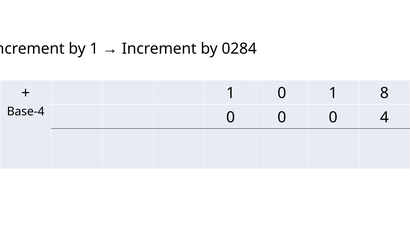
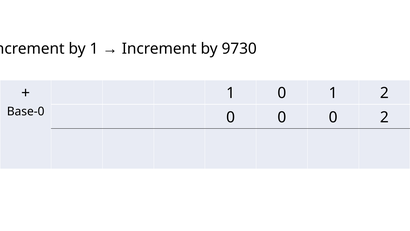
0284: 0284 -> 9730
1 8: 8 -> 2
Base-4: Base-4 -> Base-0
0 4: 4 -> 2
